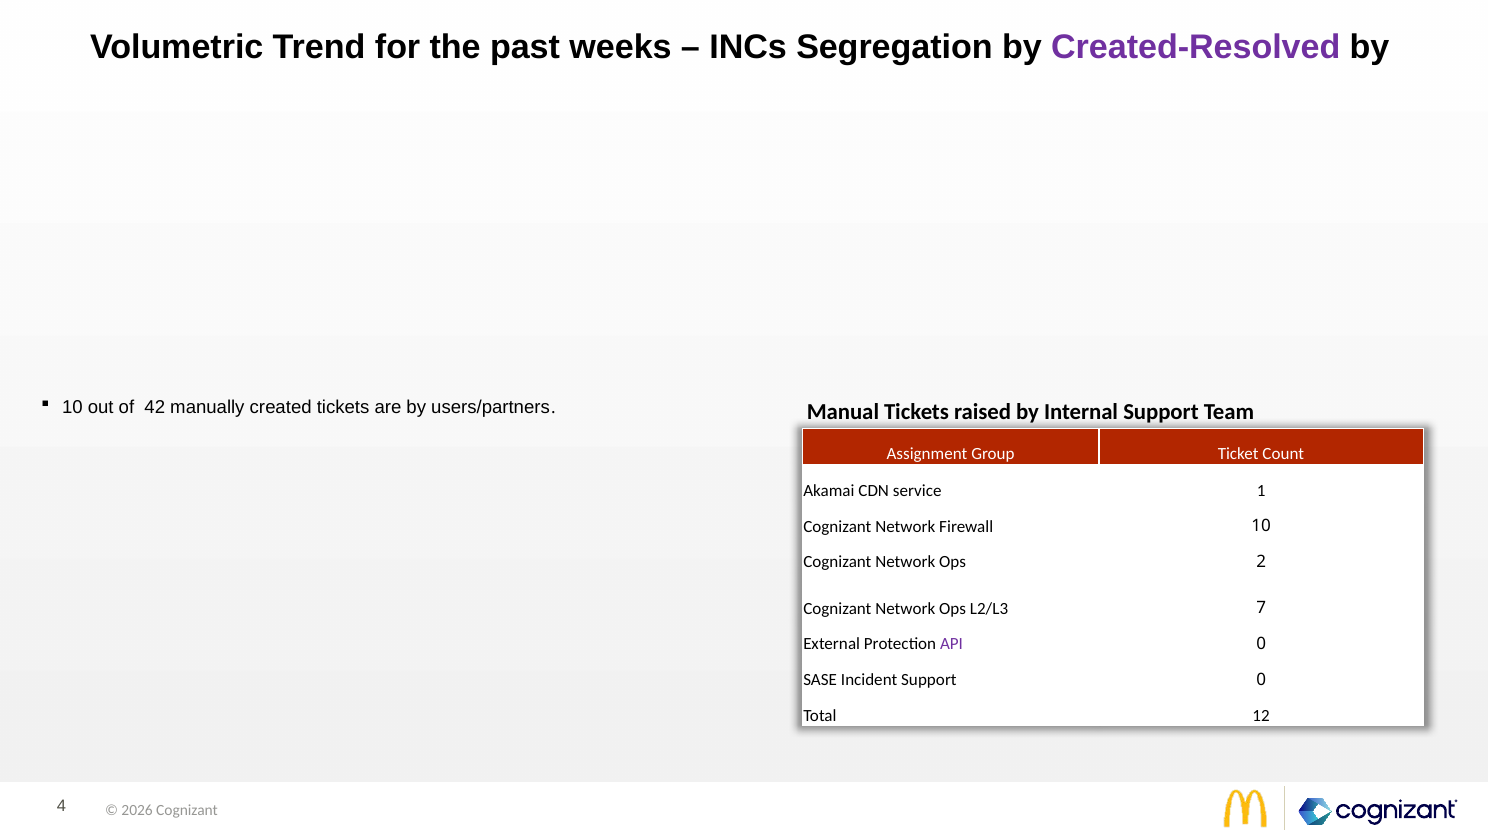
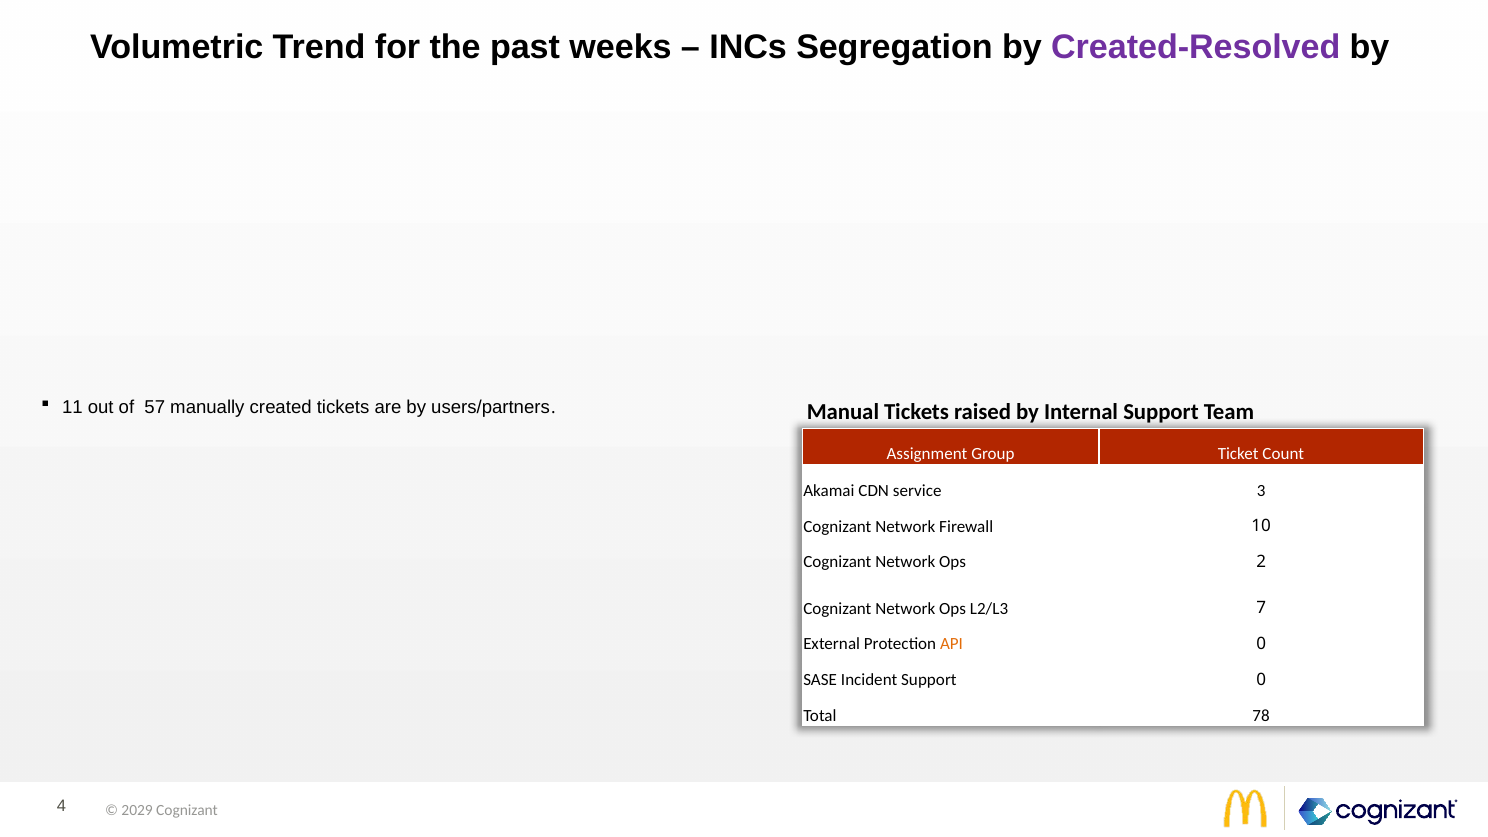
10 at (72, 408): 10 -> 11
42: 42 -> 57
1: 1 -> 3
API colour: purple -> orange
12: 12 -> 78
2026: 2026 -> 2029
